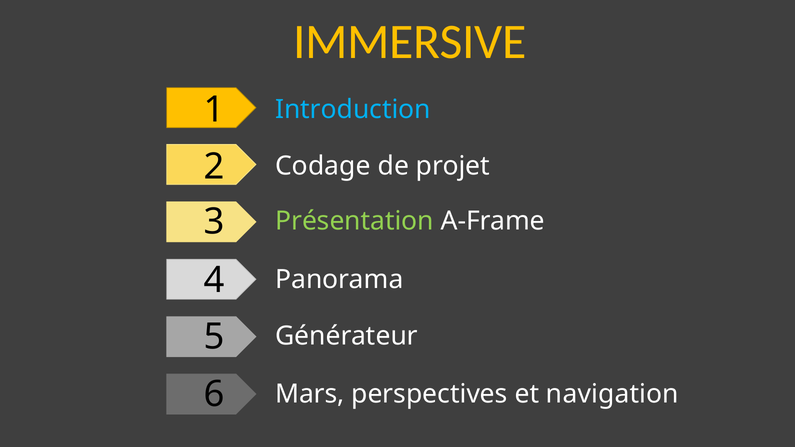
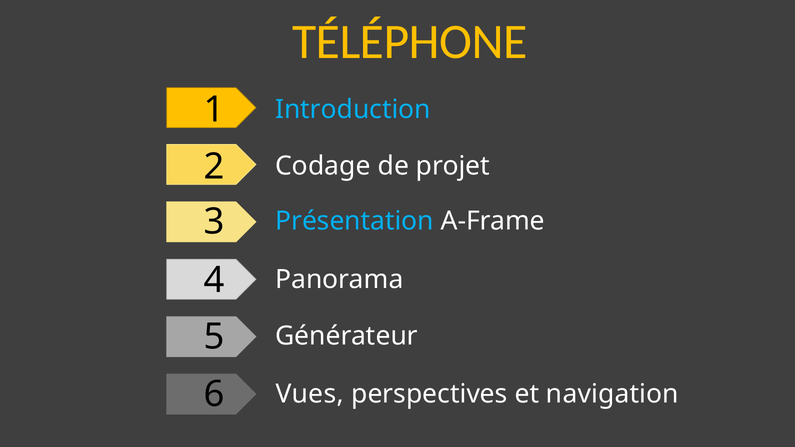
IMMERSIVE: IMMERSIVE -> TÉLÉPHONE
Présentation colour: light green -> light blue
Mars: Mars -> Vues
